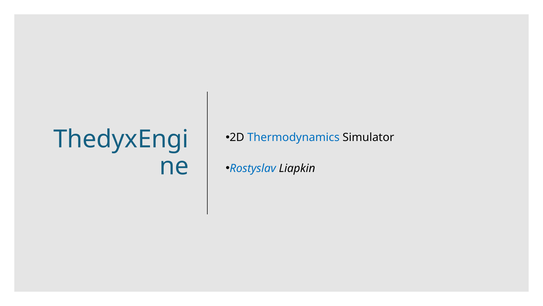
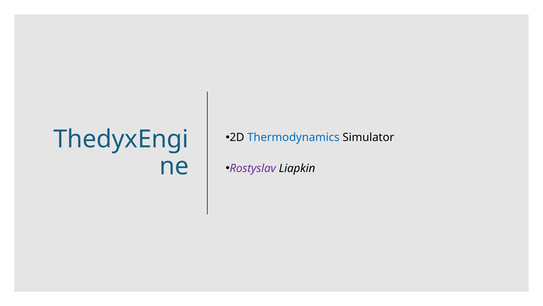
Rostyslav colour: blue -> purple
